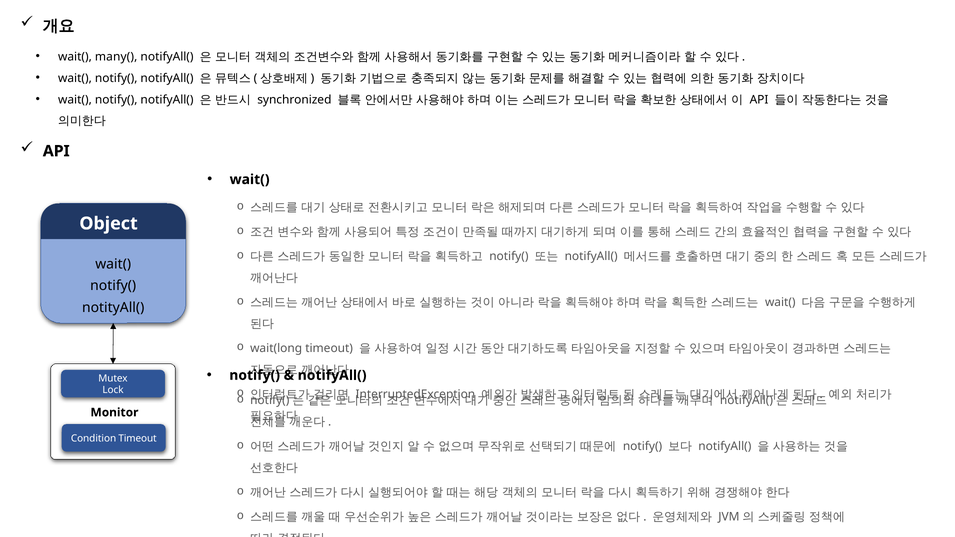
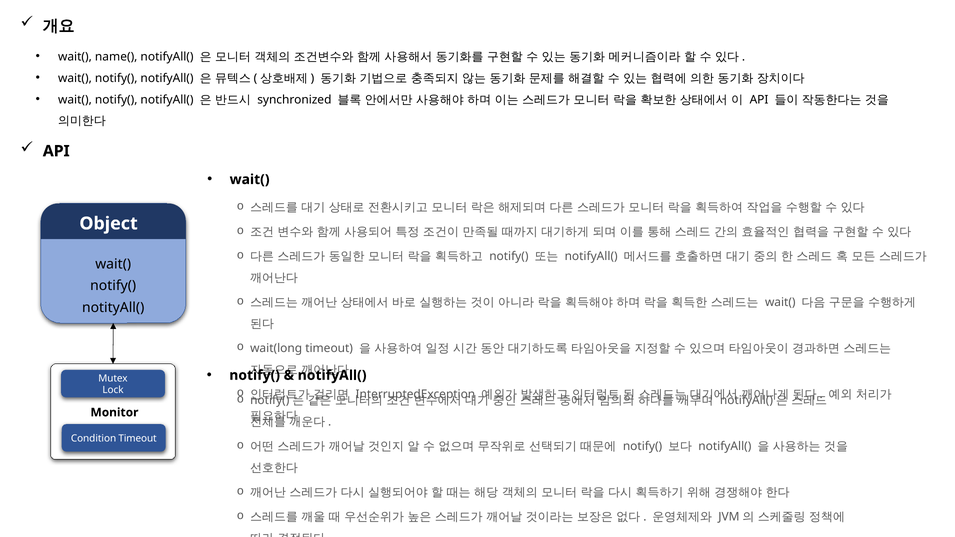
many(: many( -> name(
